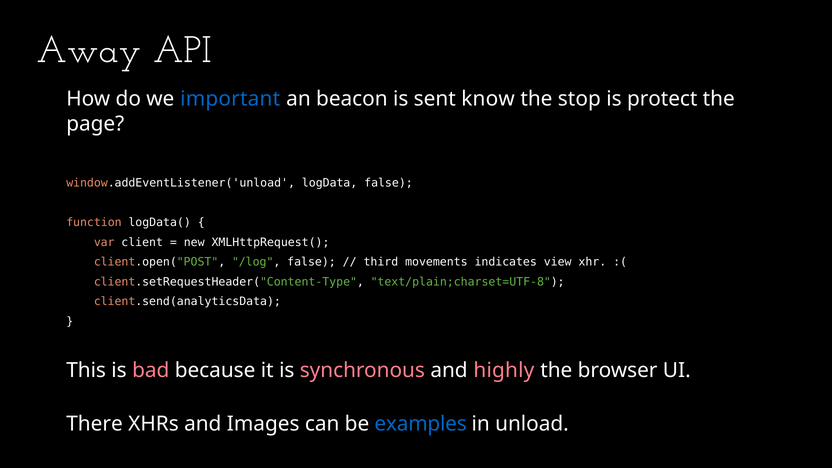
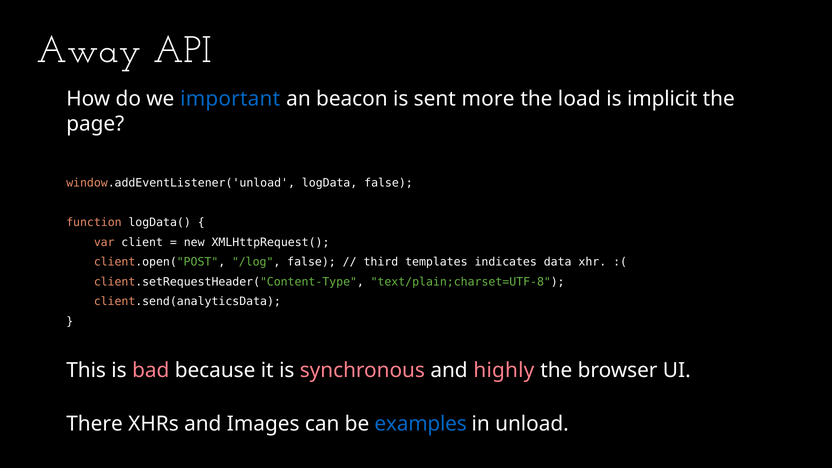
know: know -> more
stop: stop -> load
protect: protect -> implicit
movements: movements -> templates
view: view -> data
